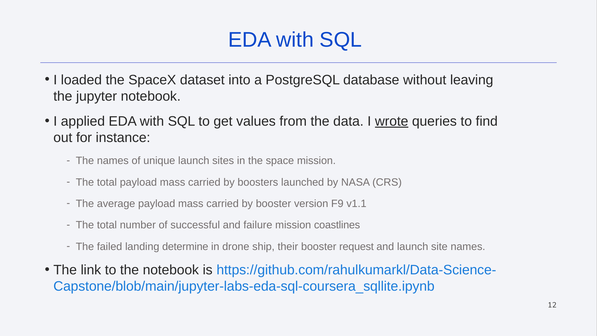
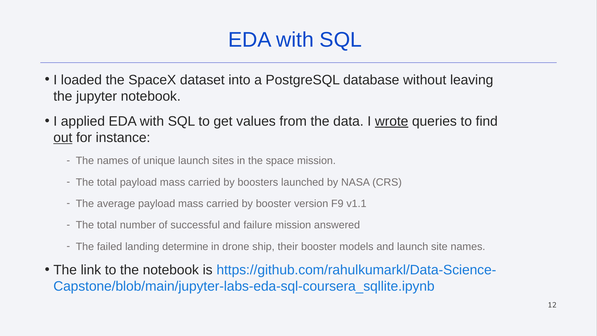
out underline: none -> present
coastlines: coastlines -> answered
request: request -> models
